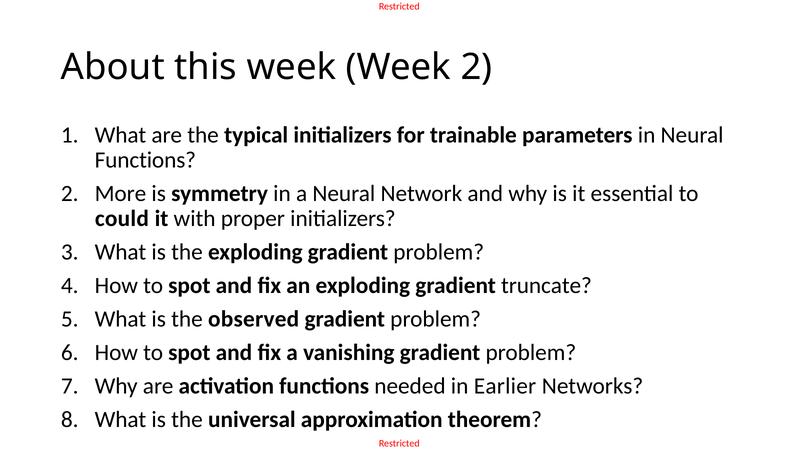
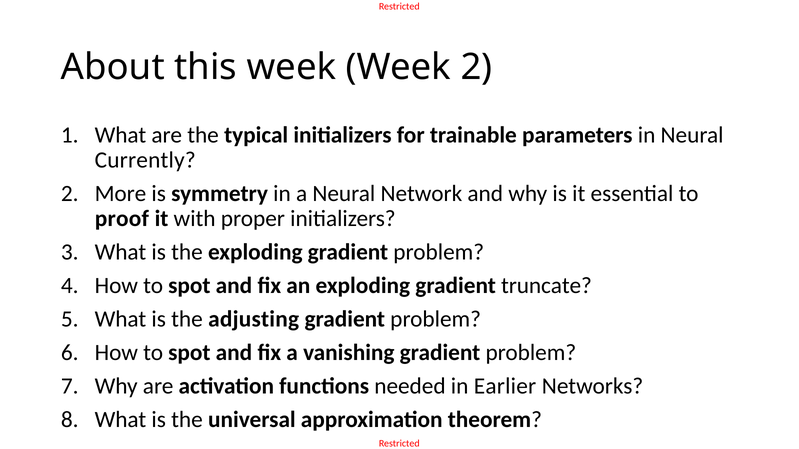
Functions at (145, 160): Functions -> Currently
could: could -> proof
observed: observed -> adjusting
